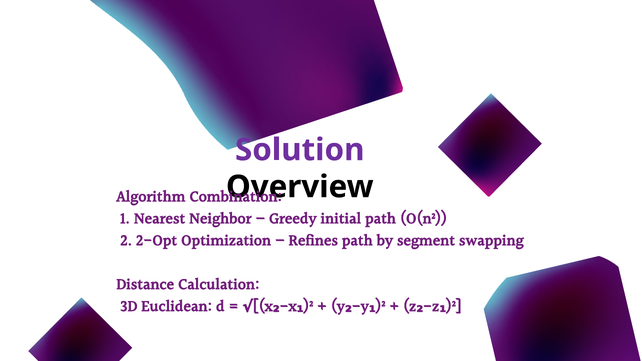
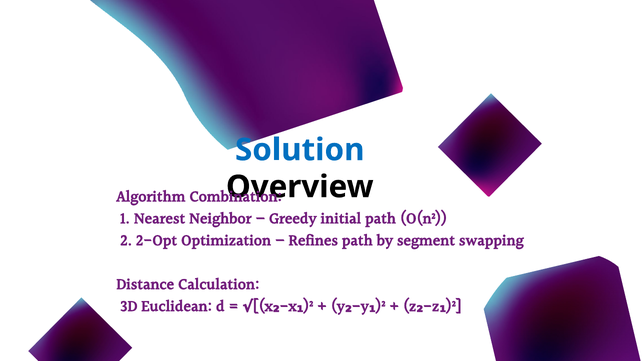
Solution colour: purple -> blue
